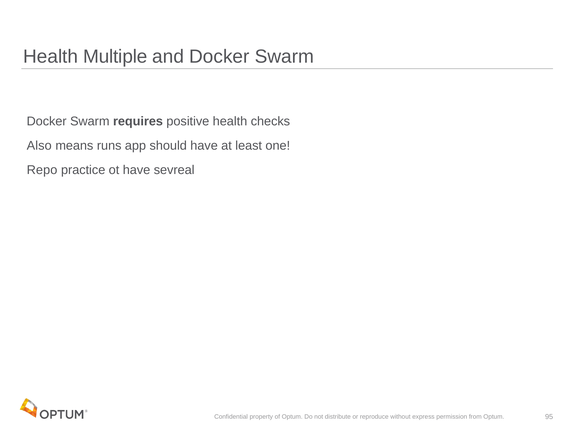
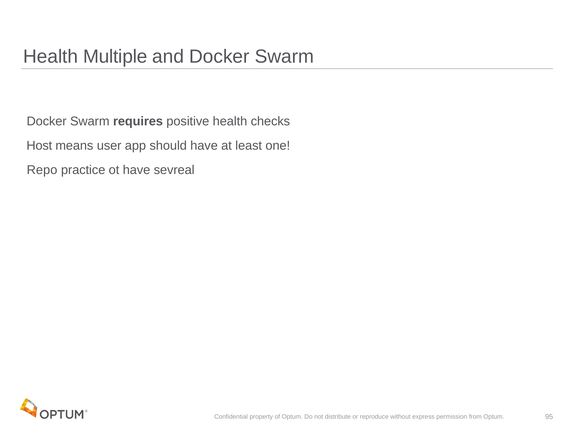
Also: Also -> Host
runs: runs -> user
